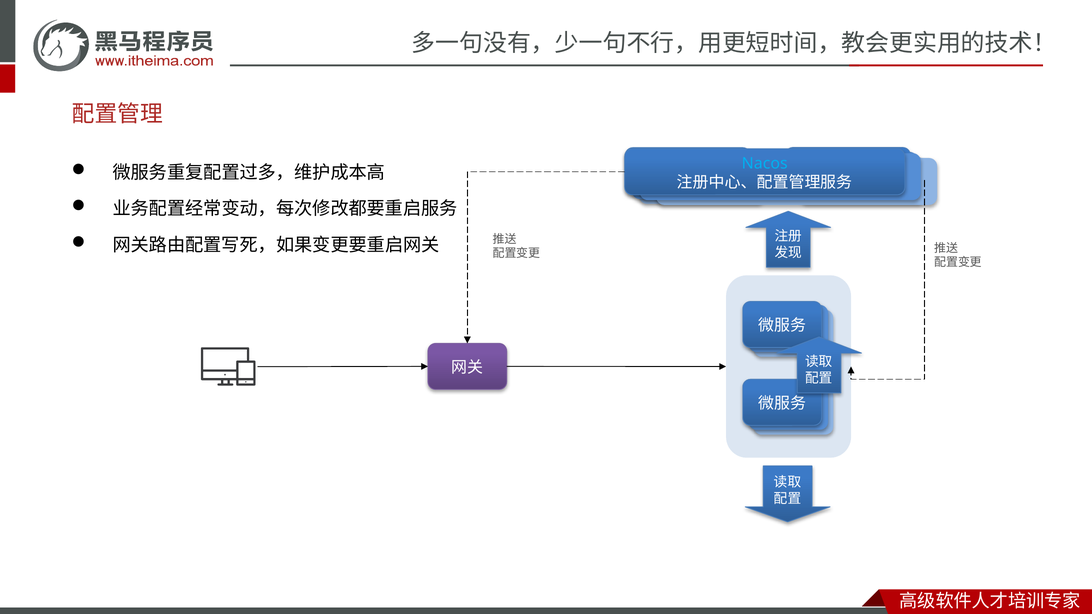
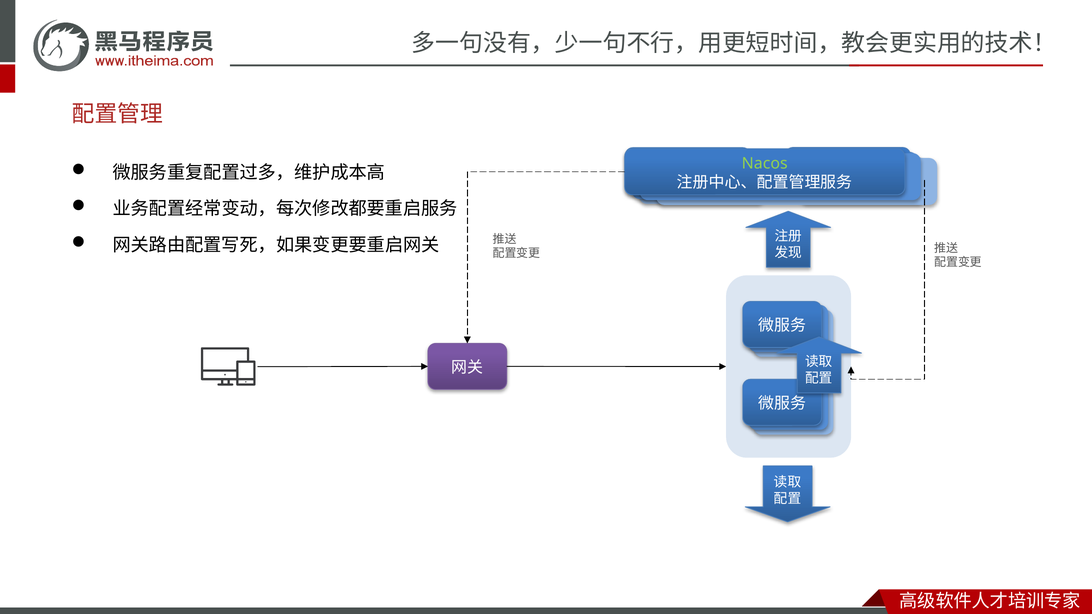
Nacos colour: light blue -> light green
